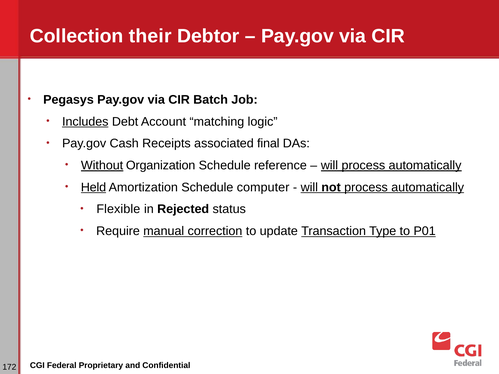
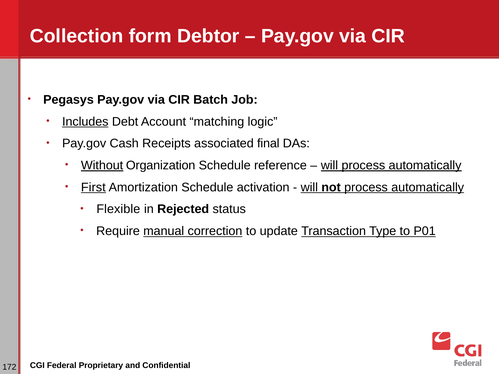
their: their -> form
Held: Held -> First
computer: computer -> activation
